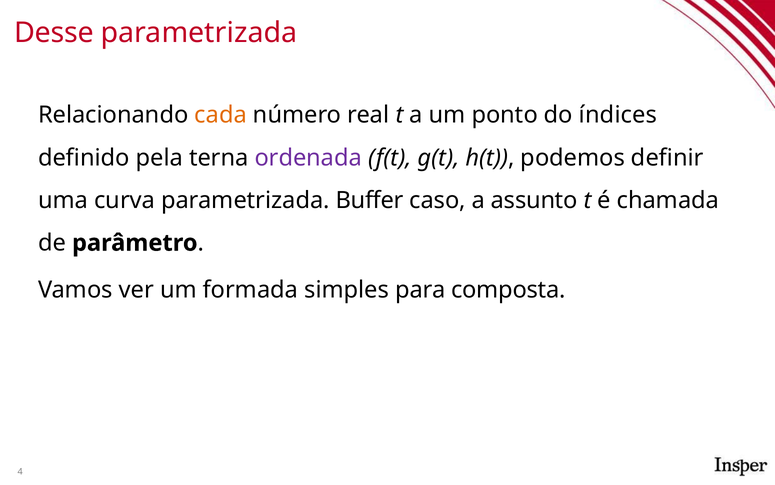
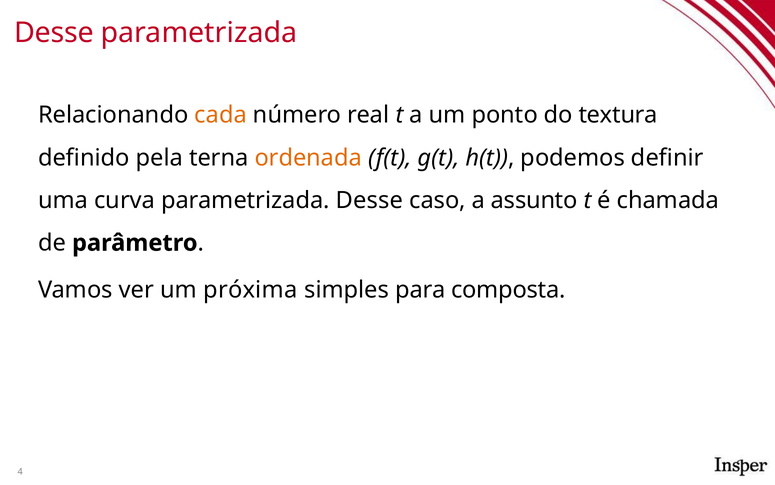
índices: índices -> textura
ordenada colour: purple -> orange
parametrizada Buffer: Buffer -> Desse
formada: formada -> próxima
